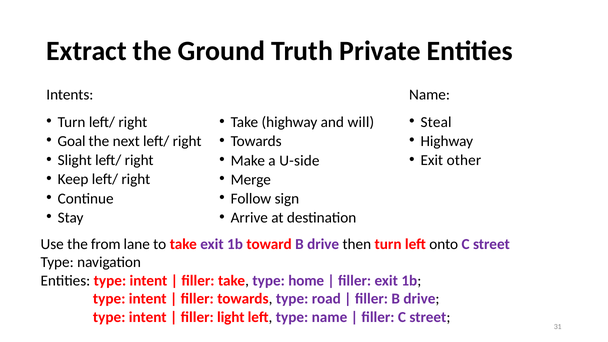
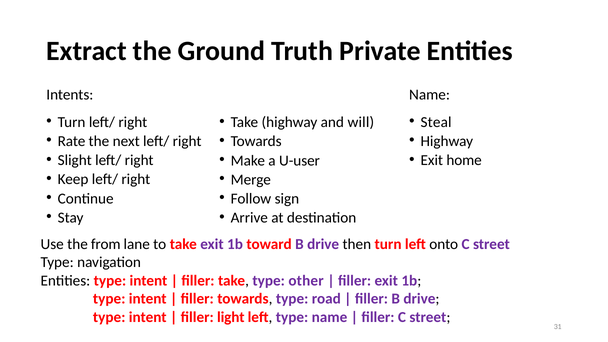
Goal: Goal -> Rate
other: other -> home
U-side: U-side -> U-user
home: home -> other
